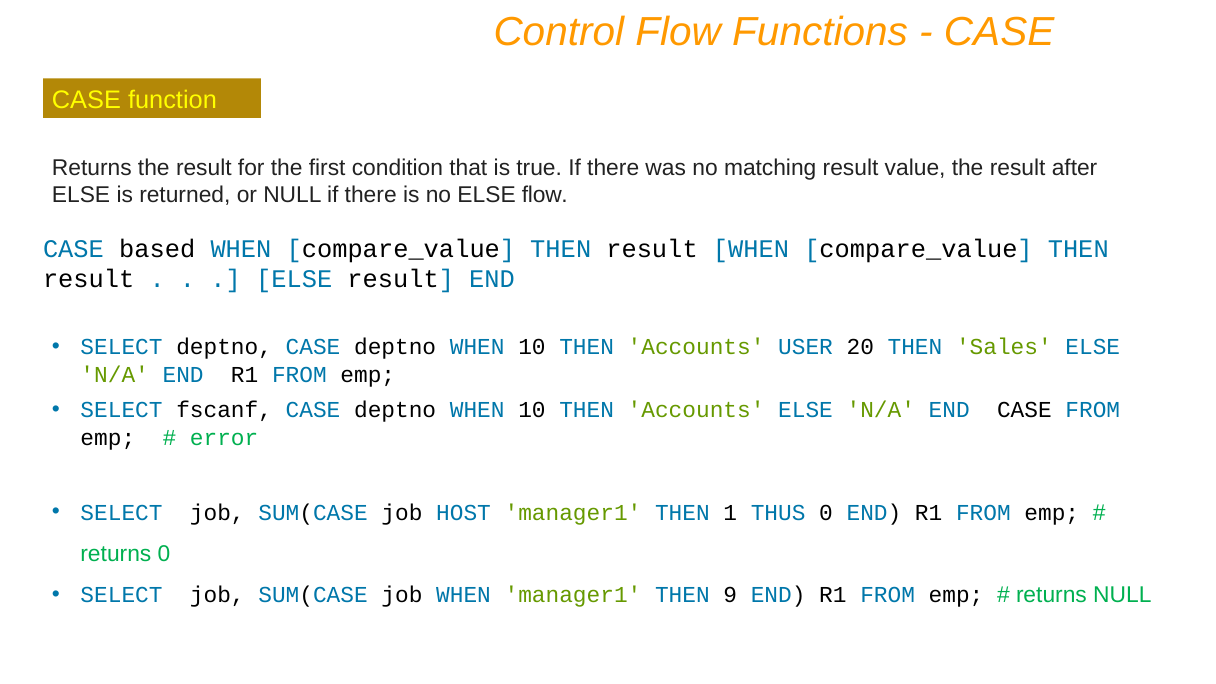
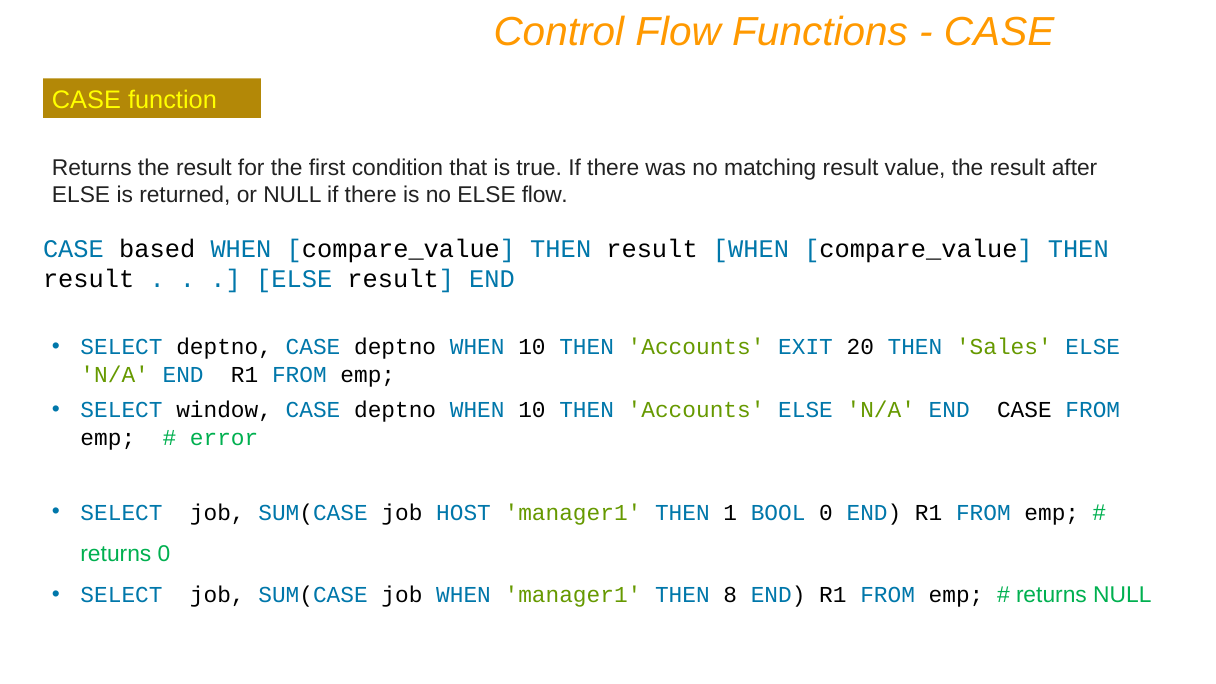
USER: USER -> EXIT
fscanf: fscanf -> window
THUS: THUS -> BOOL
9: 9 -> 8
